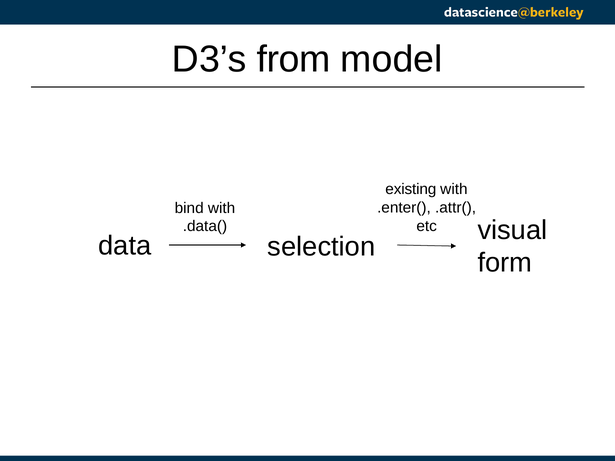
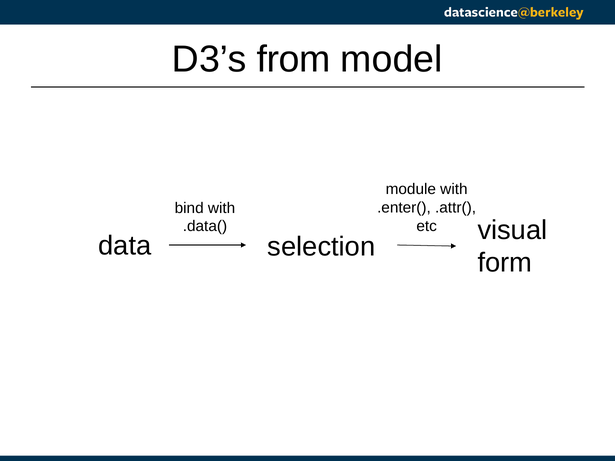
existing: existing -> module
